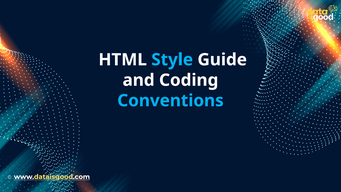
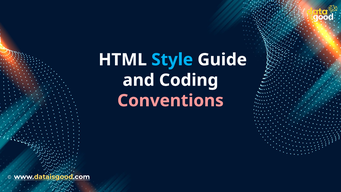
Conventions colour: light blue -> pink
